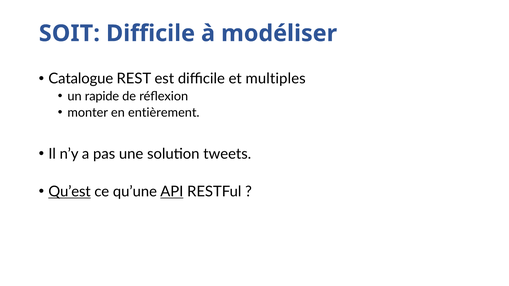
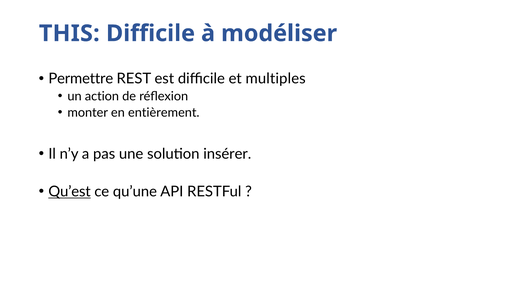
SOIT: SOIT -> THIS
Catalogue: Catalogue -> Permettre
rapide: rapide -> action
tweets: tweets -> insérer
API underline: present -> none
